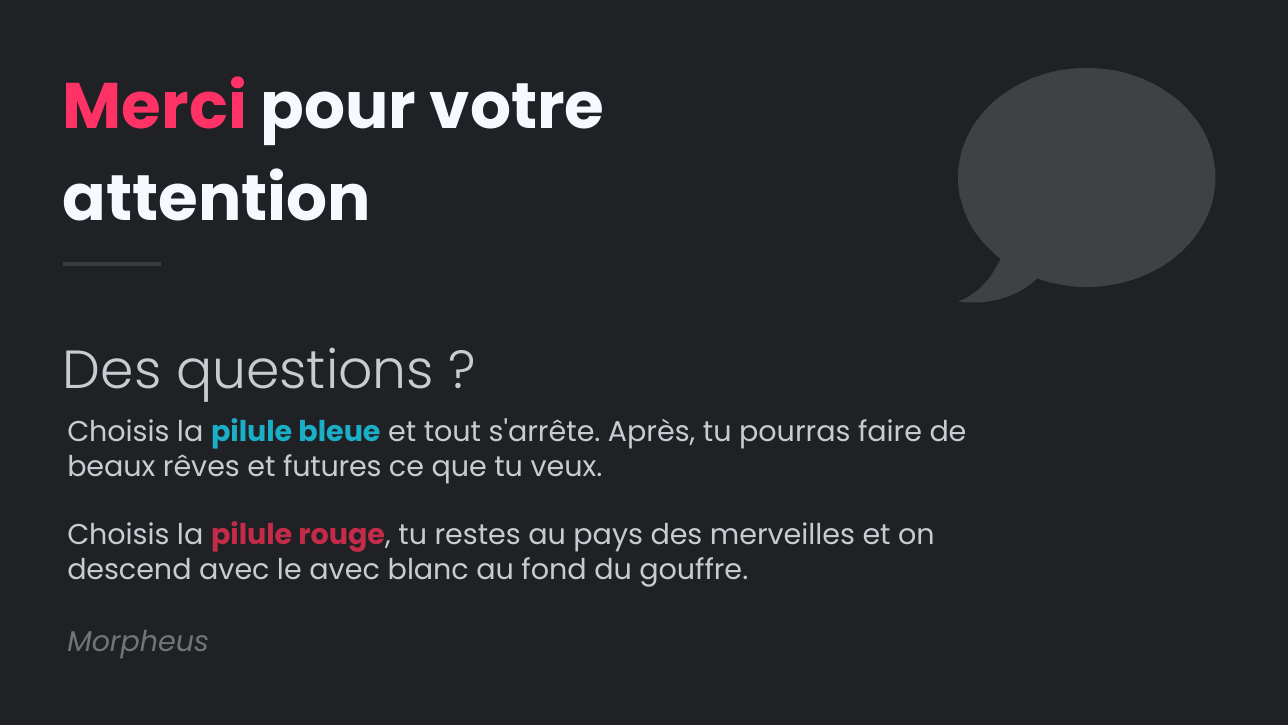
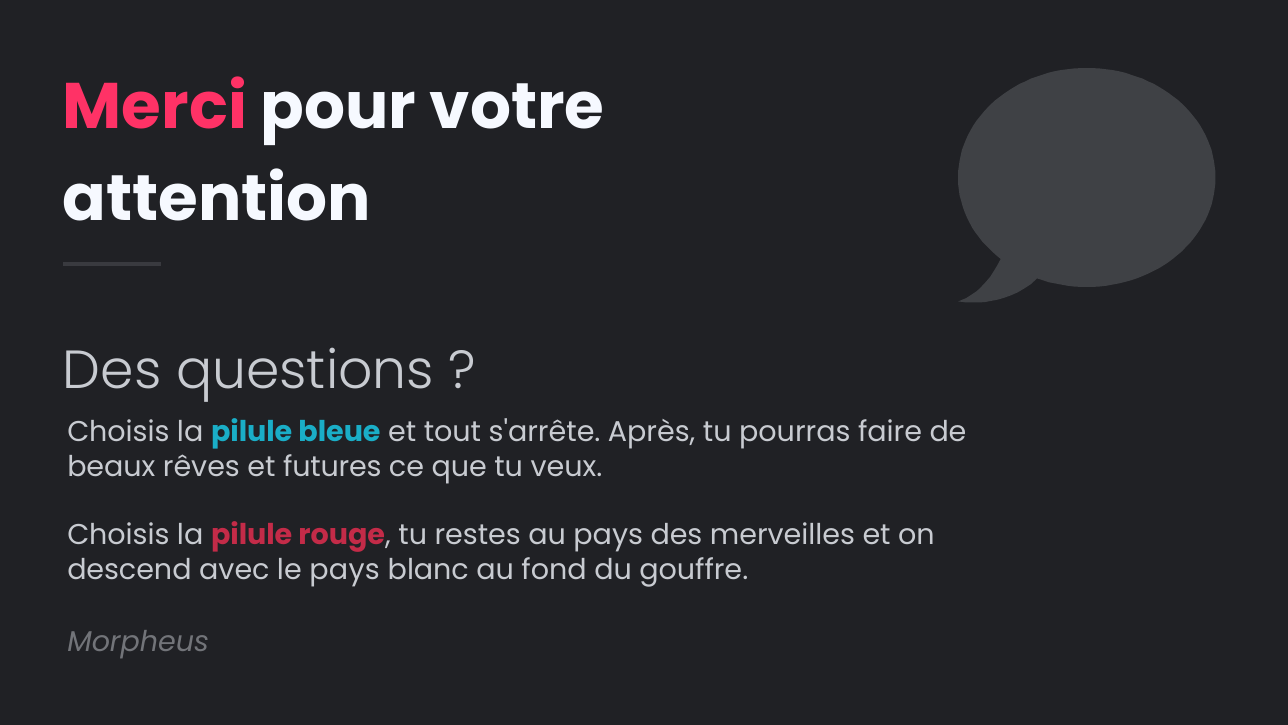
le avec: avec -> pays
